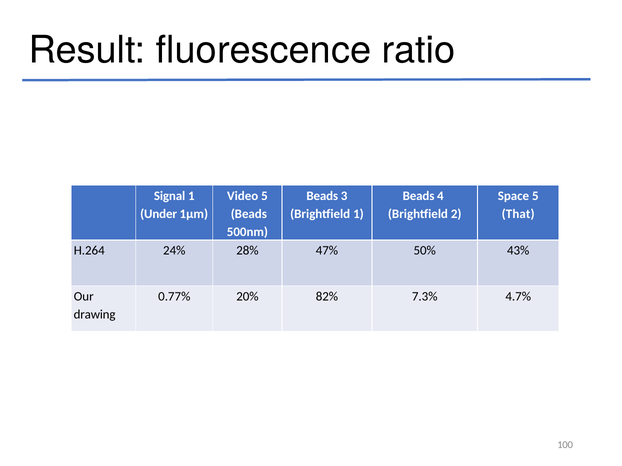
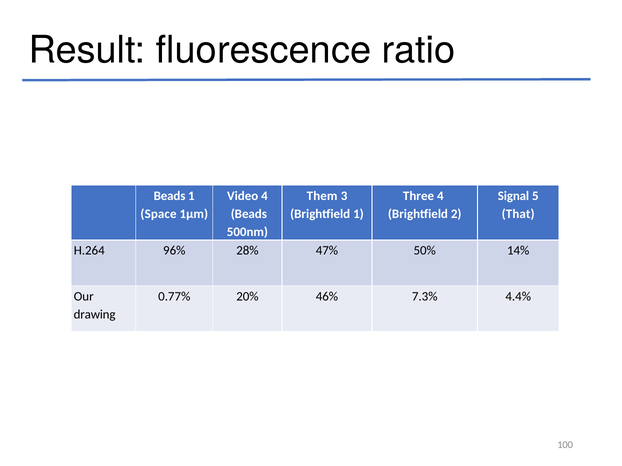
Signal at (170, 196): Signal -> Beads
Video 5: 5 -> 4
Beads at (322, 196): Beads -> Them
Beads at (419, 196): Beads -> Three
Space: Space -> Signal
Under: Under -> Space
24%: 24% -> 96%
43%: 43% -> 14%
82%: 82% -> 46%
4.7%: 4.7% -> 4.4%
